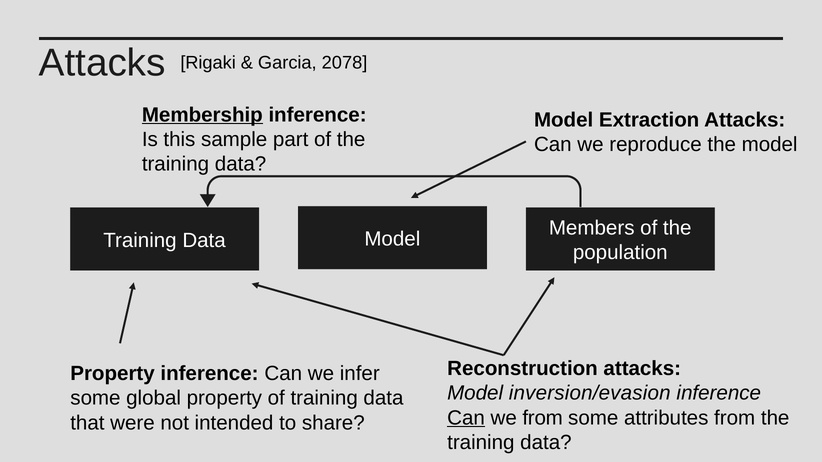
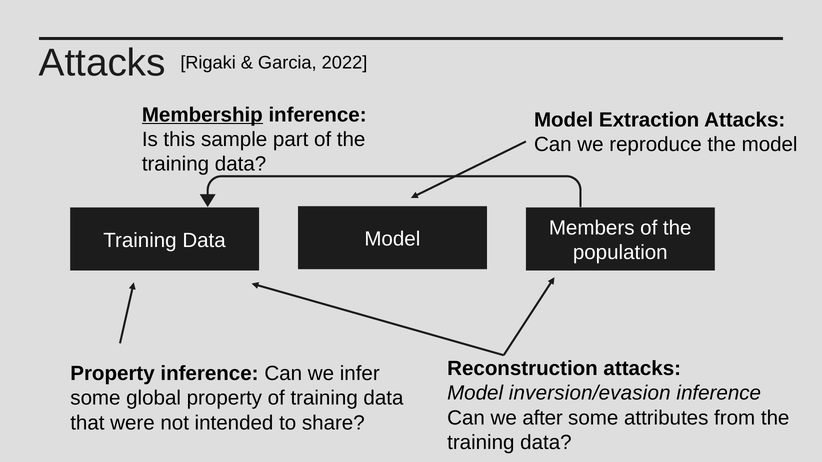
2078: 2078 -> 2022
Can at (466, 418) underline: present -> none
we from: from -> after
